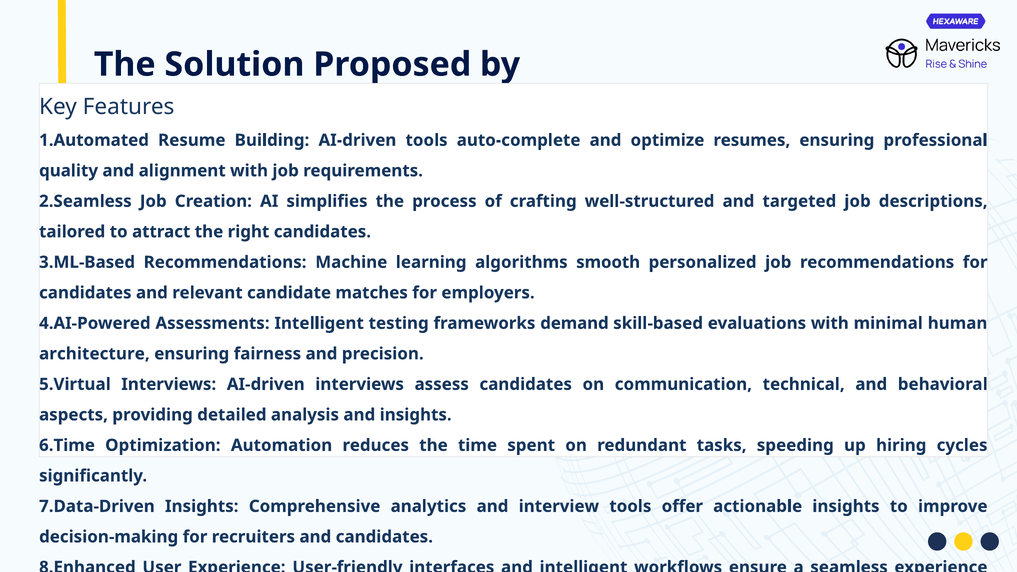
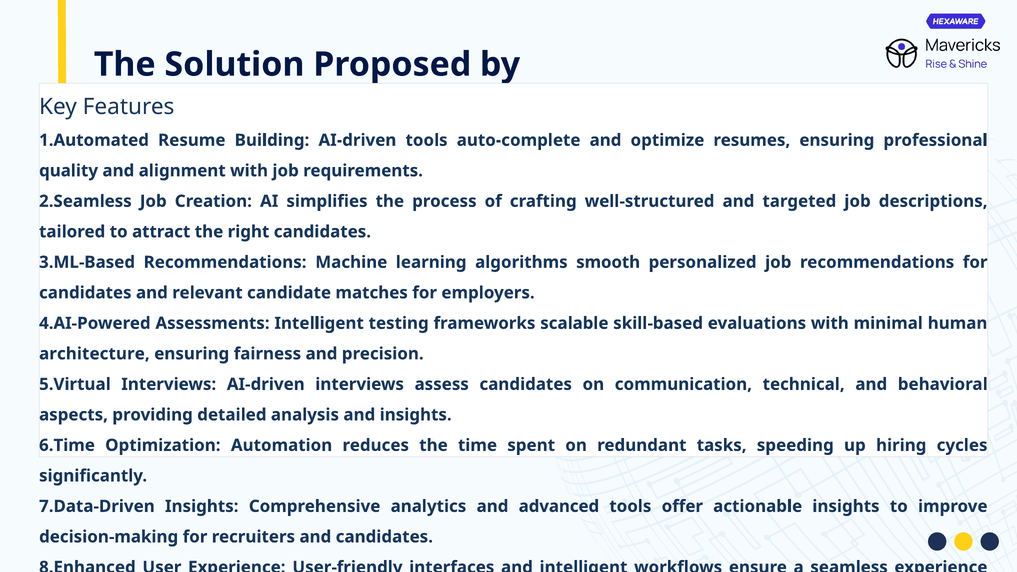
demand: demand -> scalable
interview: interview -> advanced
